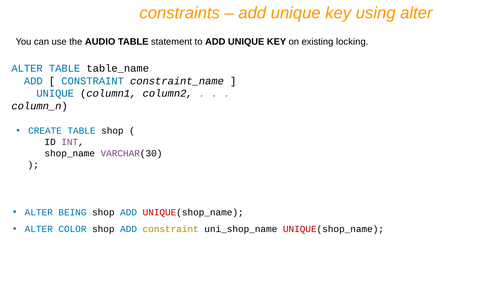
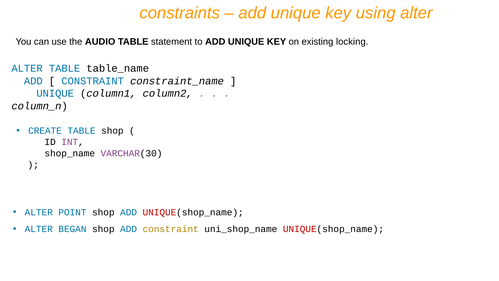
BEING: BEING -> POINT
COLOR: COLOR -> BEGAN
